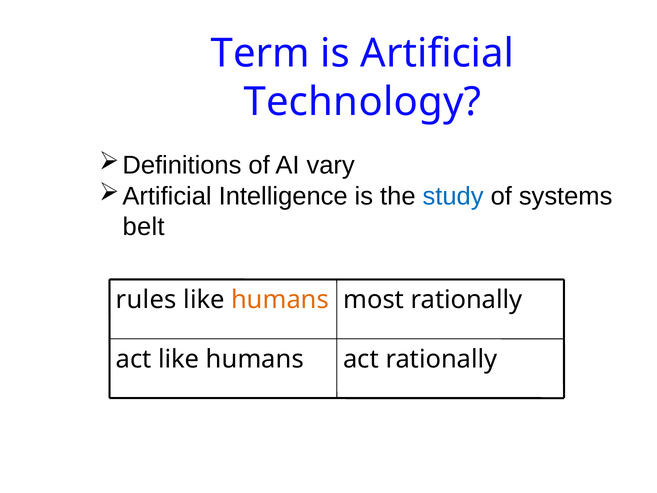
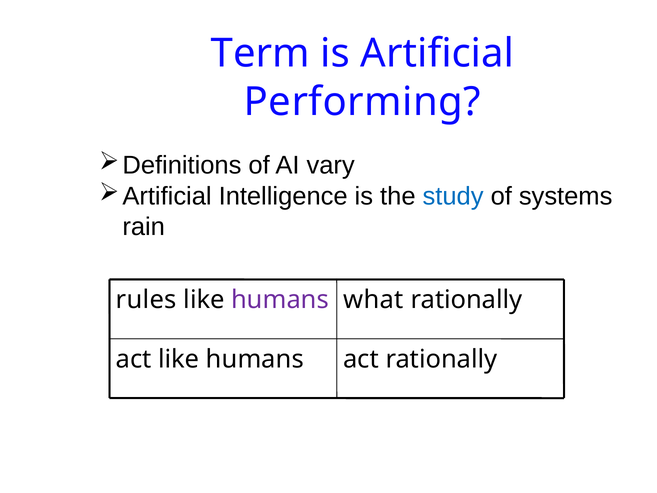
Technology: Technology -> Performing
belt: belt -> rain
humans at (280, 300) colour: orange -> purple
most: most -> what
